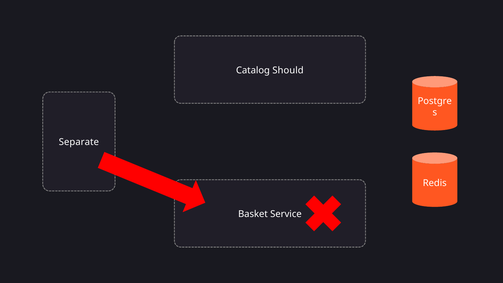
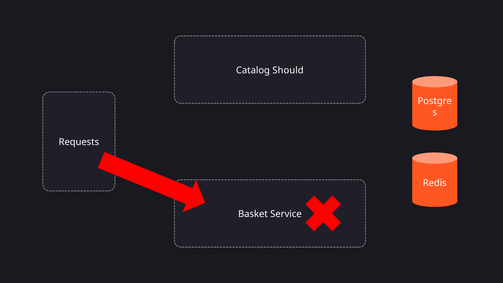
Separate: Separate -> Requests
